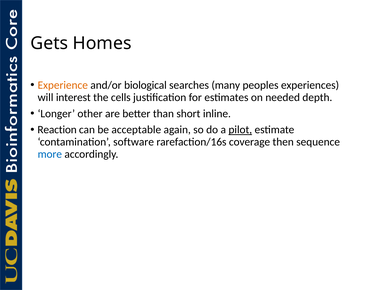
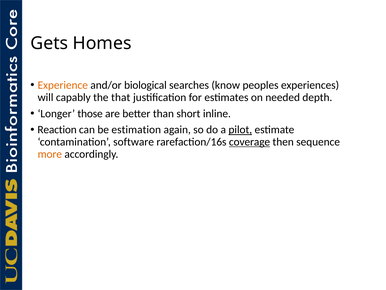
many: many -> know
interest: interest -> capably
cells: cells -> that
other: other -> those
acceptable: acceptable -> estimation
coverage underline: none -> present
more colour: blue -> orange
